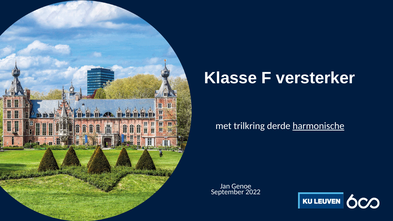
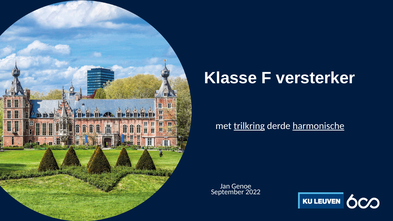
trilkring underline: none -> present
